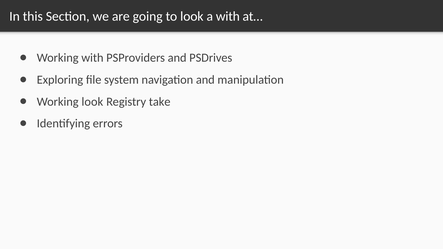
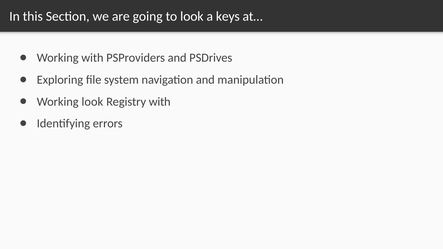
a with: with -> keys
Registry take: take -> with
